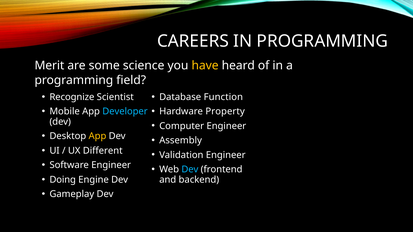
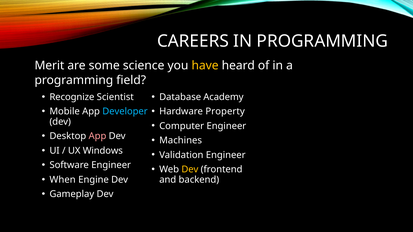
Function: Function -> Academy
App at (97, 136) colour: yellow -> pink
Assembly: Assembly -> Machines
Different: Different -> Windows
Dev at (190, 170) colour: light blue -> yellow
Doing: Doing -> When
